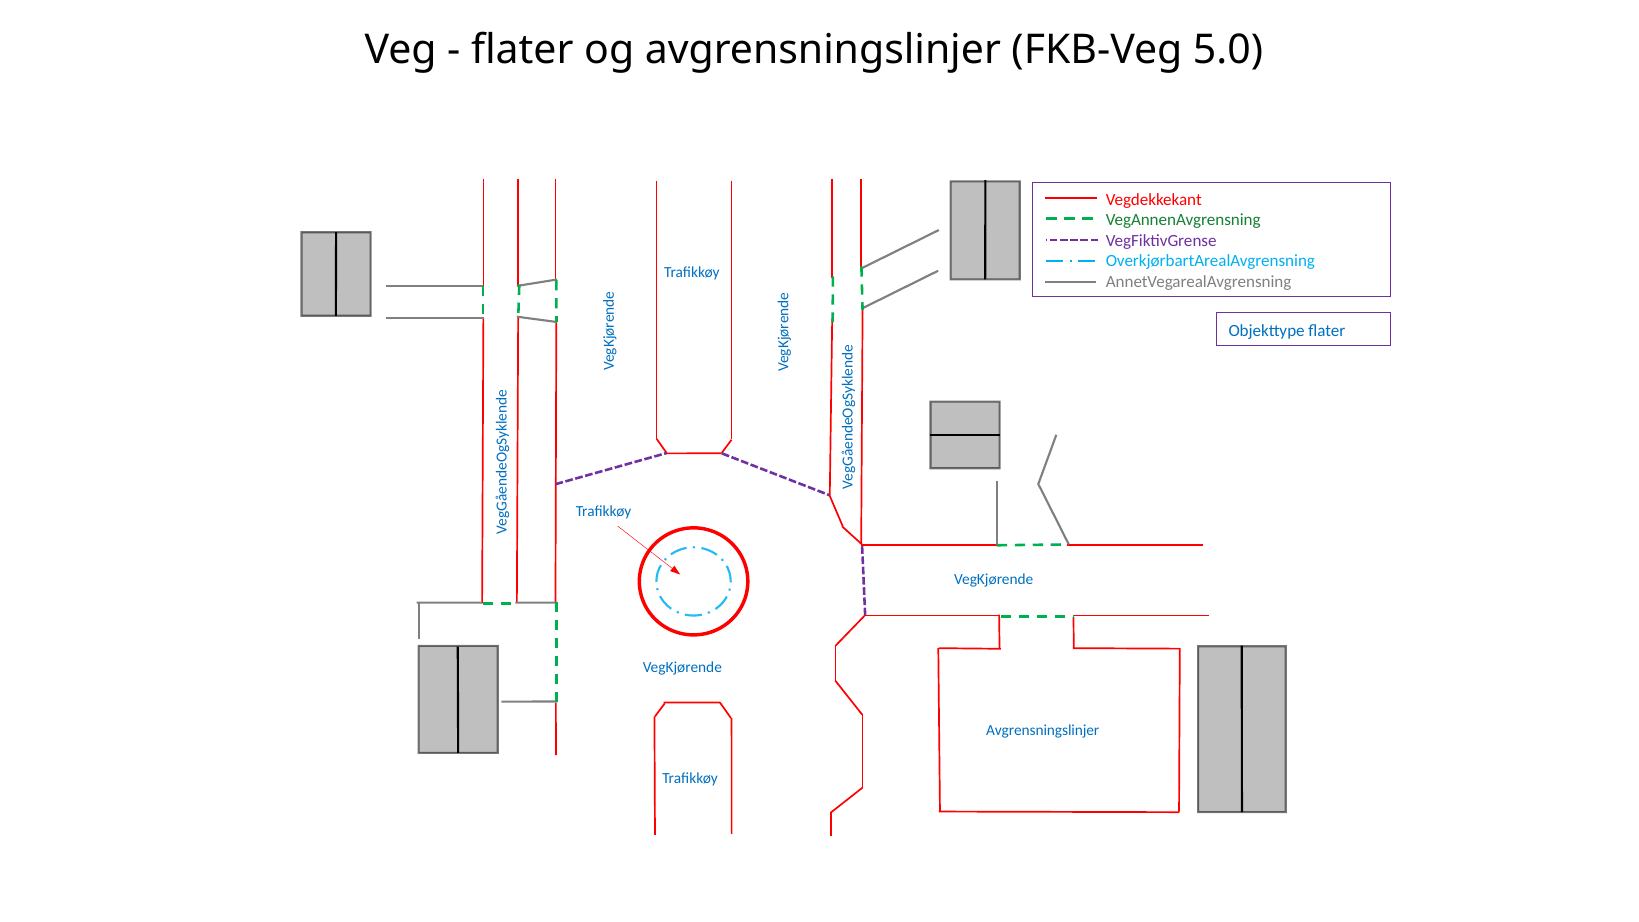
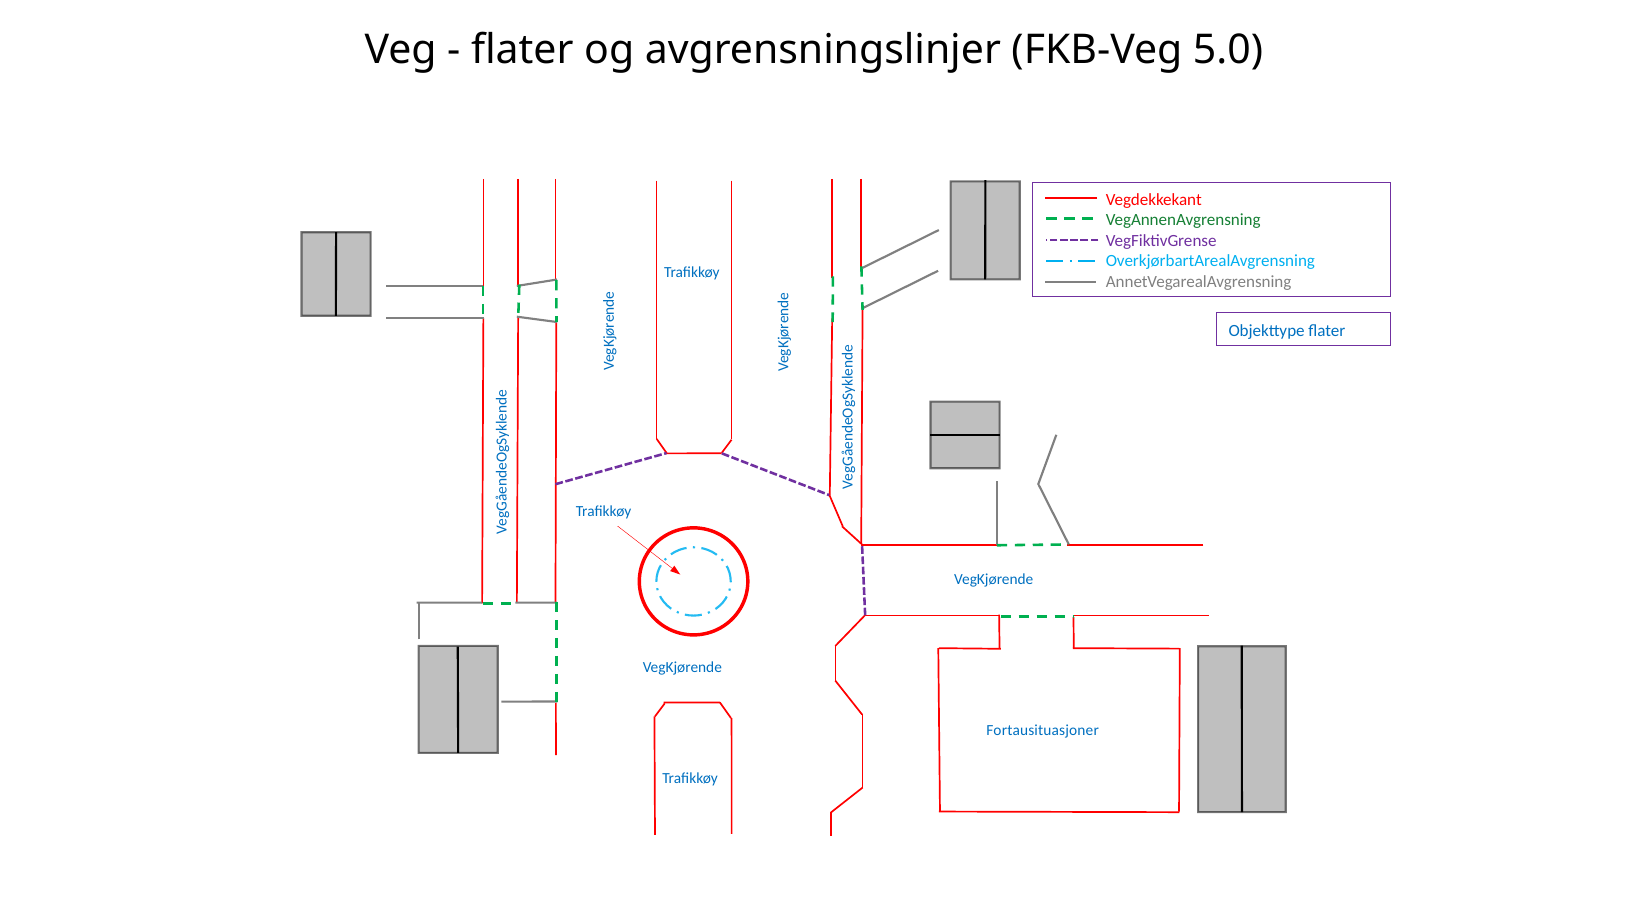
Avgrensningslinjer at (1043, 731): Avgrensningslinjer -> Fortausituasjoner
